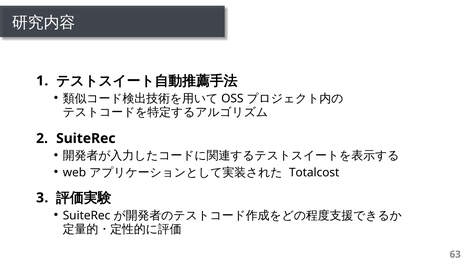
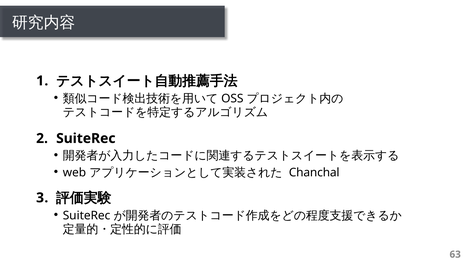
Totalcost: Totalcost -> Chanchal
